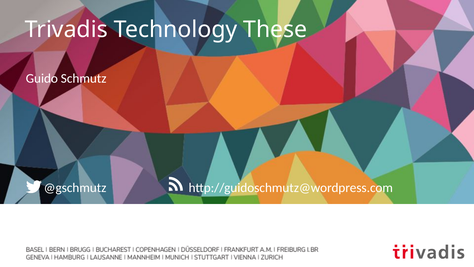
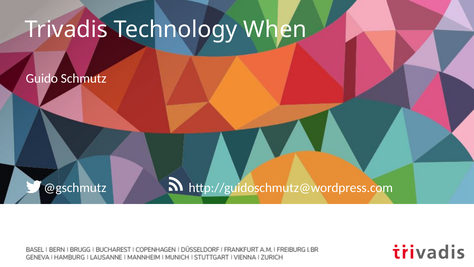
These: These -> When
